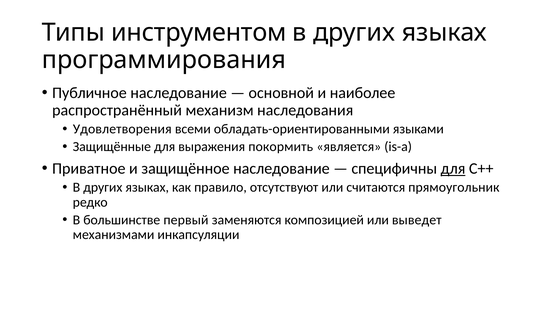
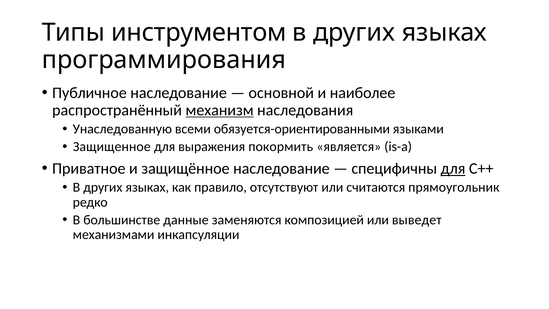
механизм underline: none -> present
Удовлетворения: Удовлетворения -> Унаследованную
обладать-ориентированными: обладать-ориентированными -> обязуется-ориентированными
Защищённые: Защищённые -> Защищенное
первый: первый -> данные
